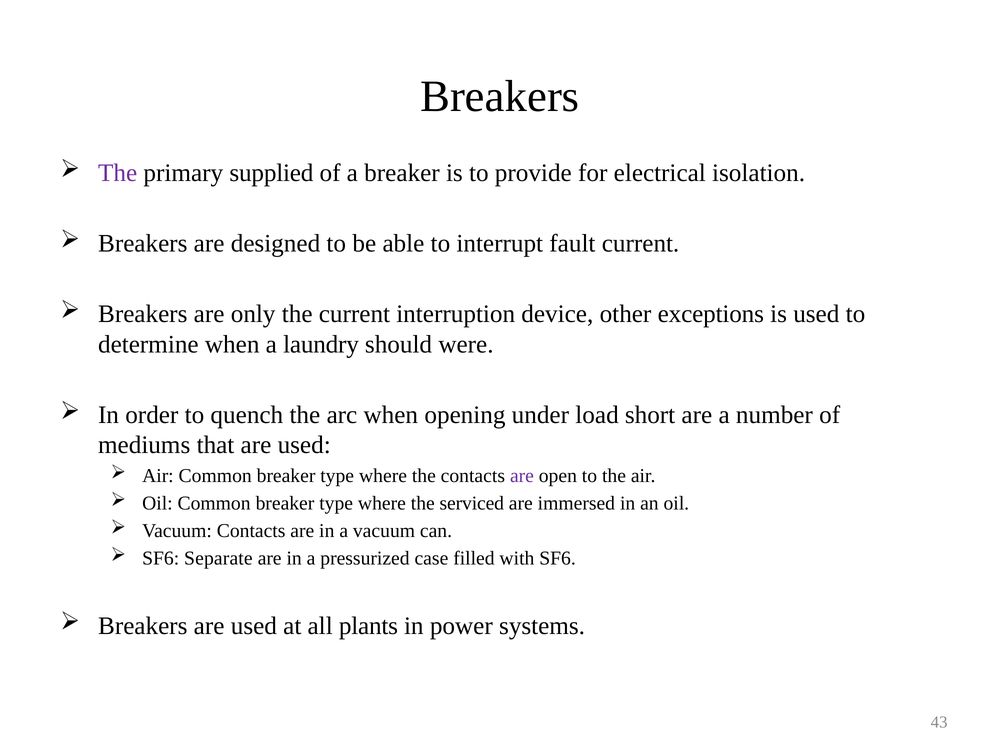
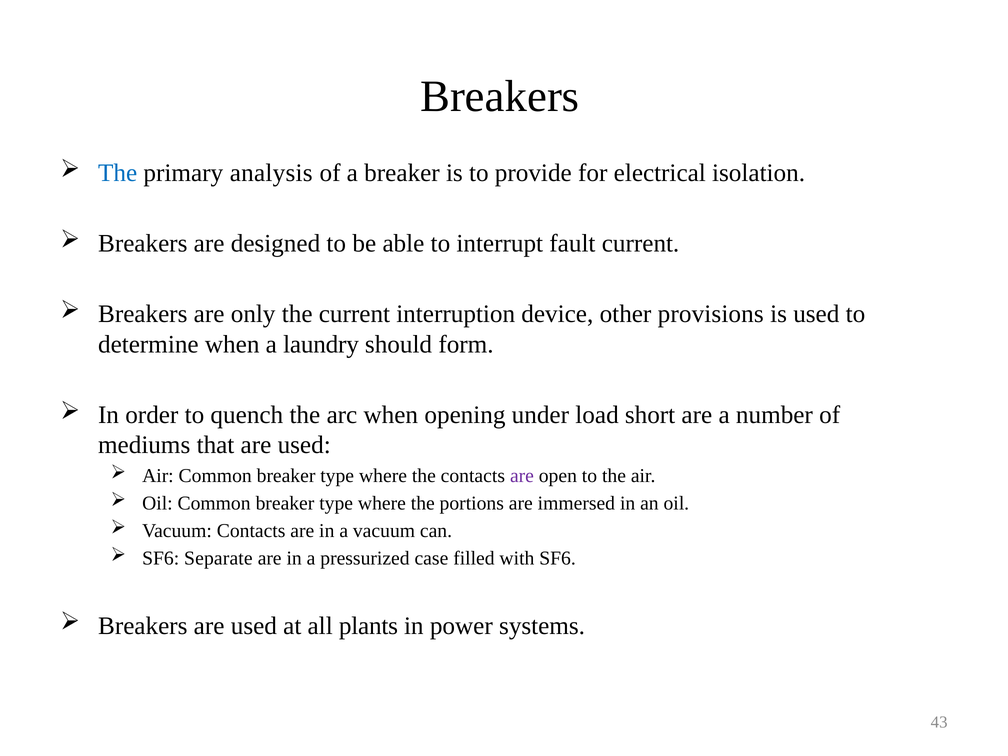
The at (118, 173) colour: purple -> blue
supplied: supplied -> analysis
exceptions: exceptions -> provisions
were: were -> form
serviced: serviced -> portions
